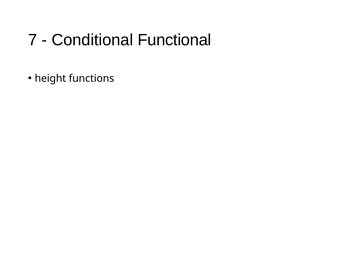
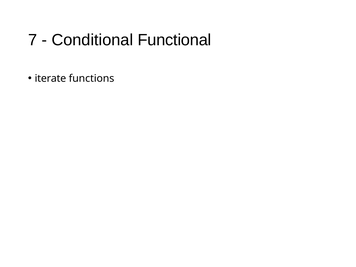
height: height -> iterate
